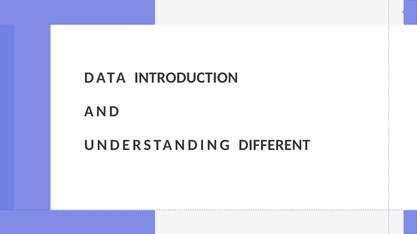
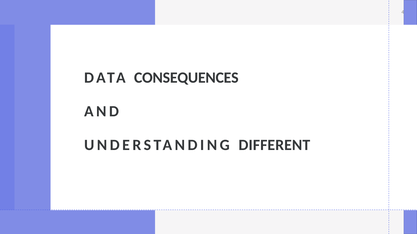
INTRODUCTION: INTRODUCTION -> CONSEQUENCES
